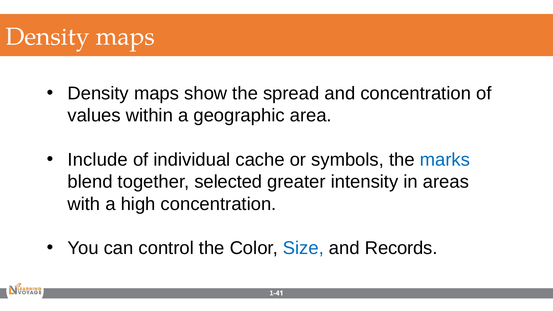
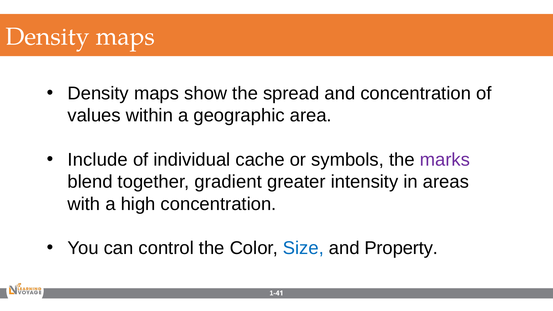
marks colour: blue -> purple
selected: selected -> gradient
Records: Records -> Property
